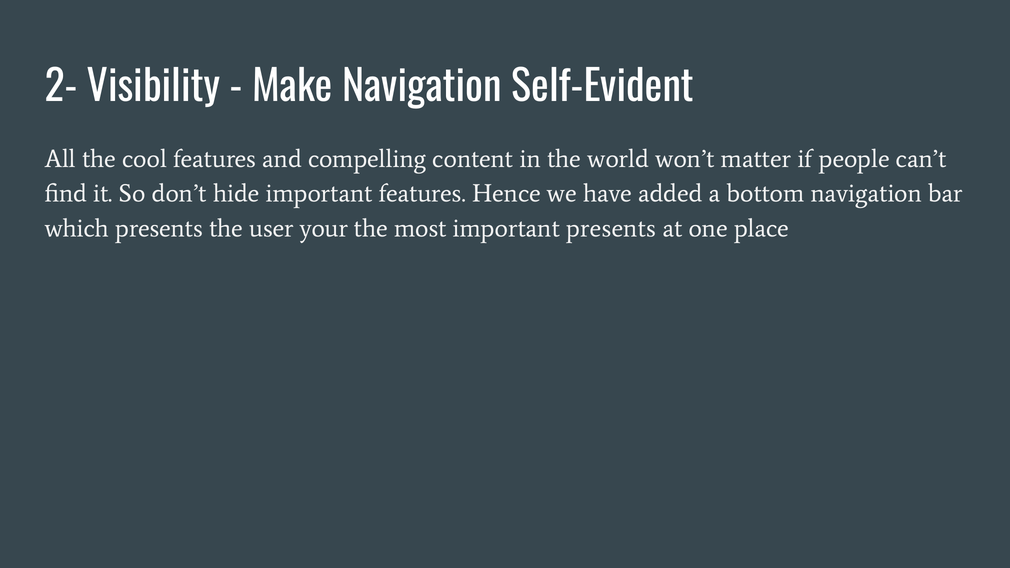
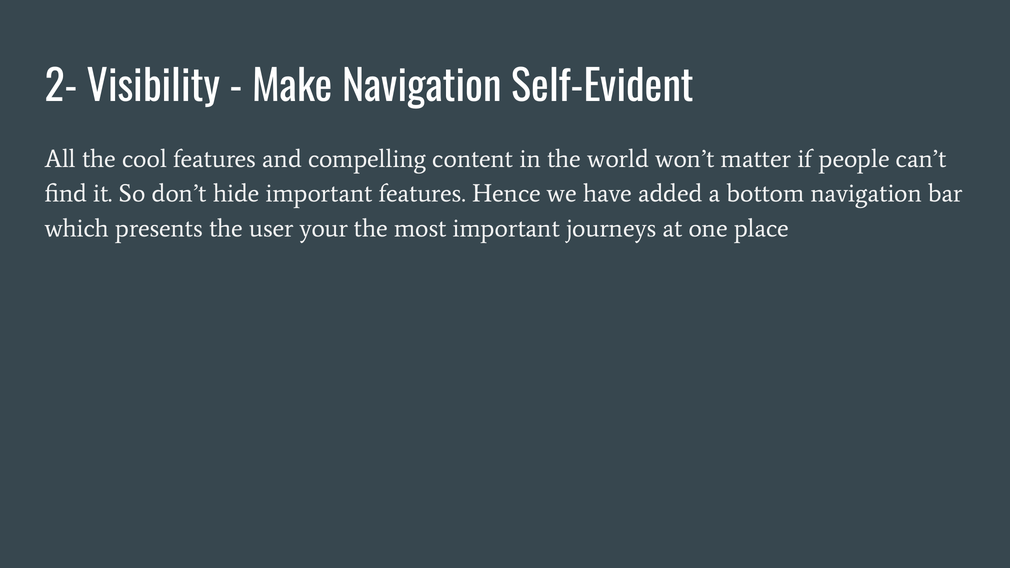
important presents: presents -> journeys
